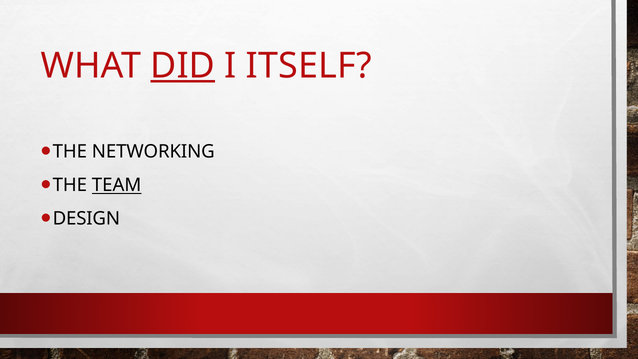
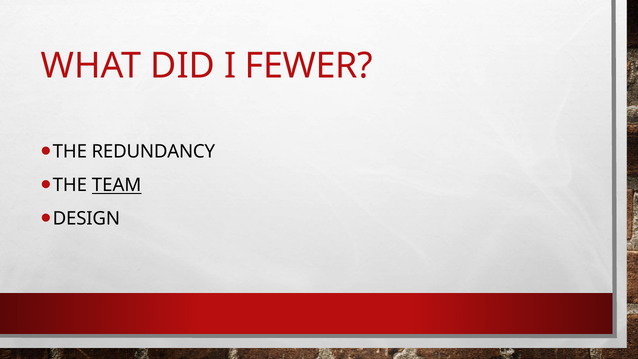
DID underline: present -> none
ITSELF: ITSELF -> FEWER
NETWORKING: NETWORKING -> REDUNDANCY
